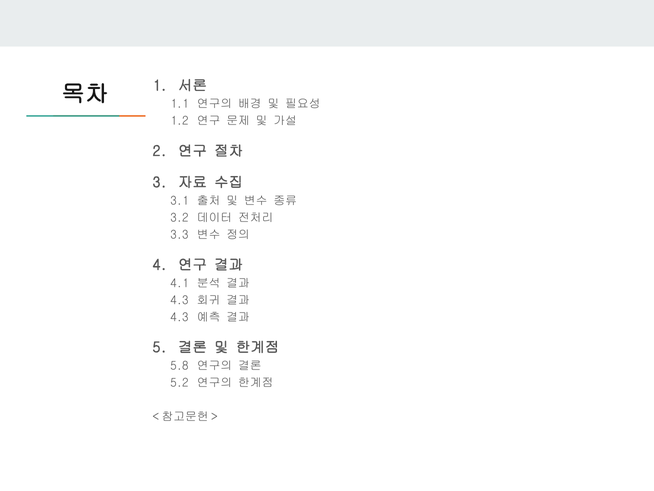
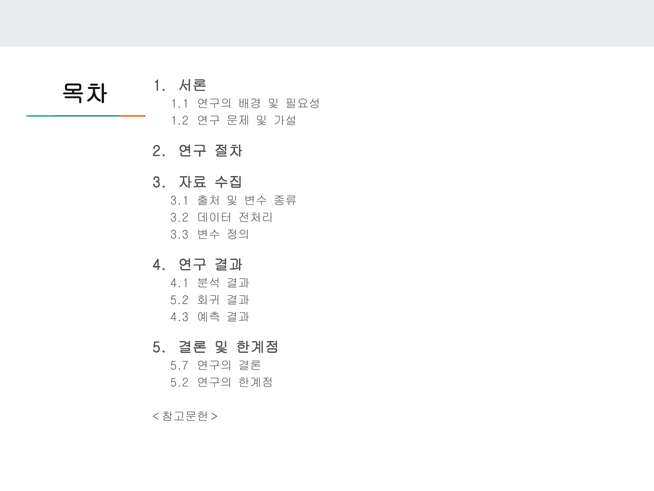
4.3 at (179, 300): 4.3 -> 5.2
5.8: 5.8 -> 5.7
